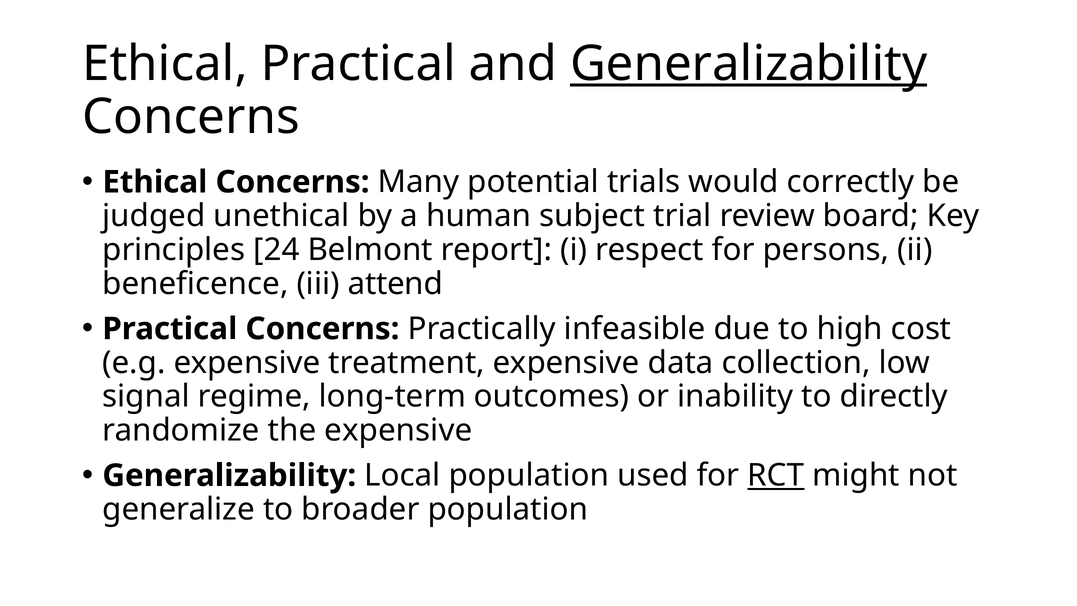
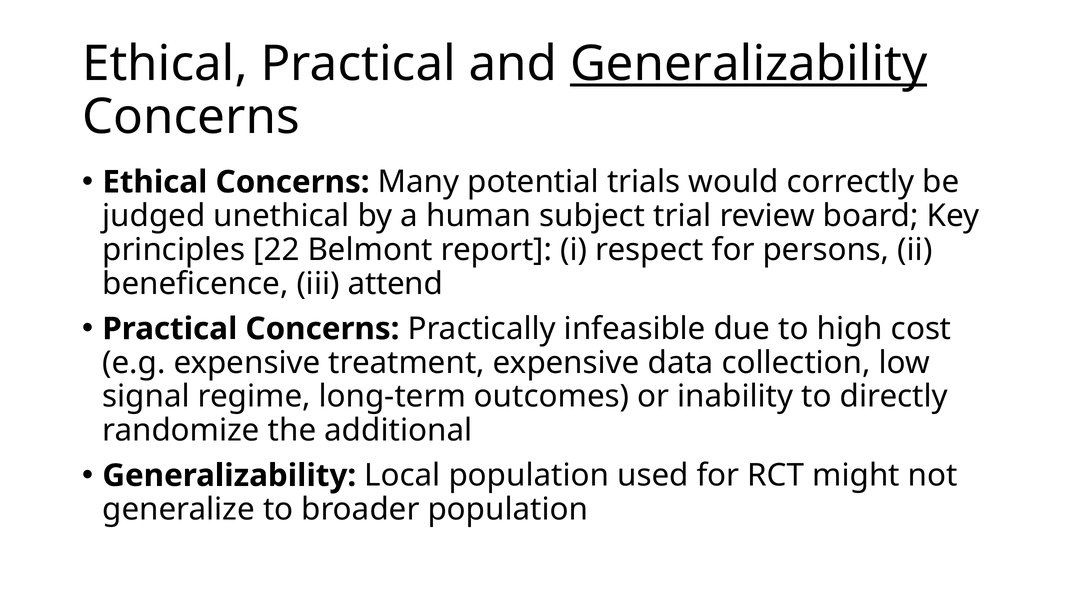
24: 24 -> 22
the expensive: expensive -> additional
RCT underline: present -> none
